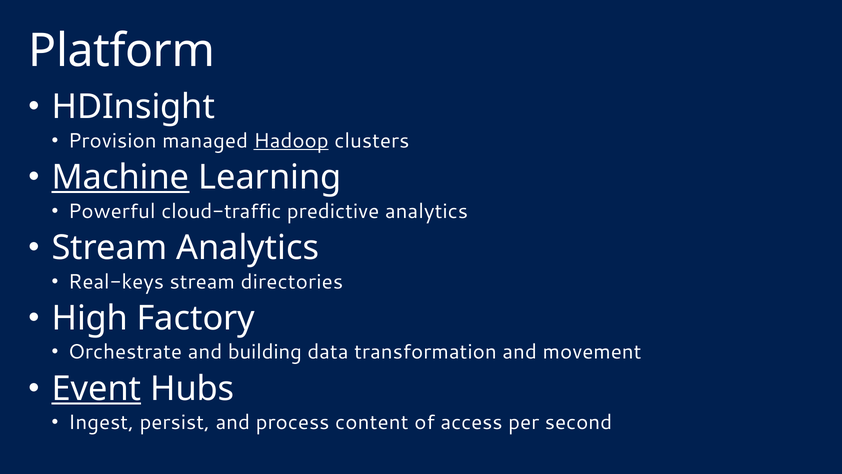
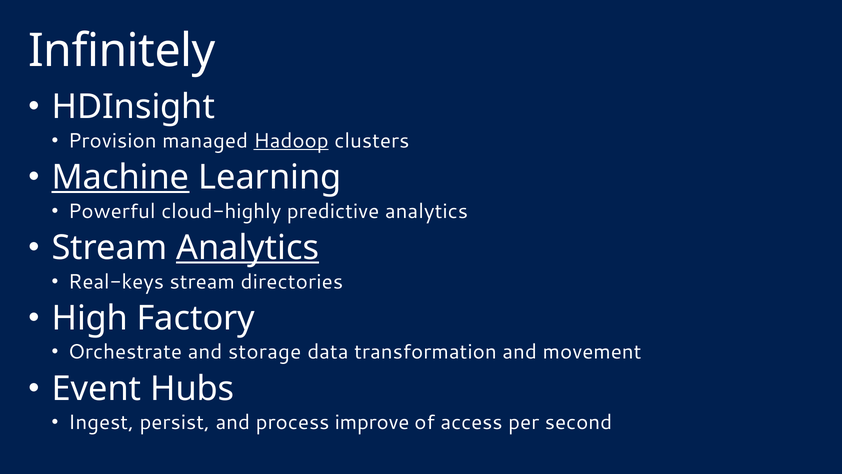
Platform: Platform -> Infinitely
cloud-traffic: cloud-traffic -> cloud-highly
Analytics at (248, 247) underline: none -> present
building: building -> storage
Event underline: present -> none
content: content -> improve
